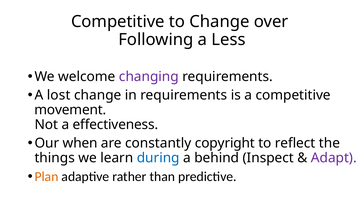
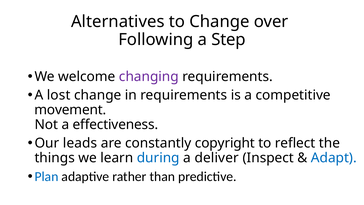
Competitive at (118, 22): Competitive -> Alternatives
Less: Less -> Step
when: when -> leads
behind: behind -> deliver
Adapt colour: purple -> blue
Plan colour: orange -> blue
